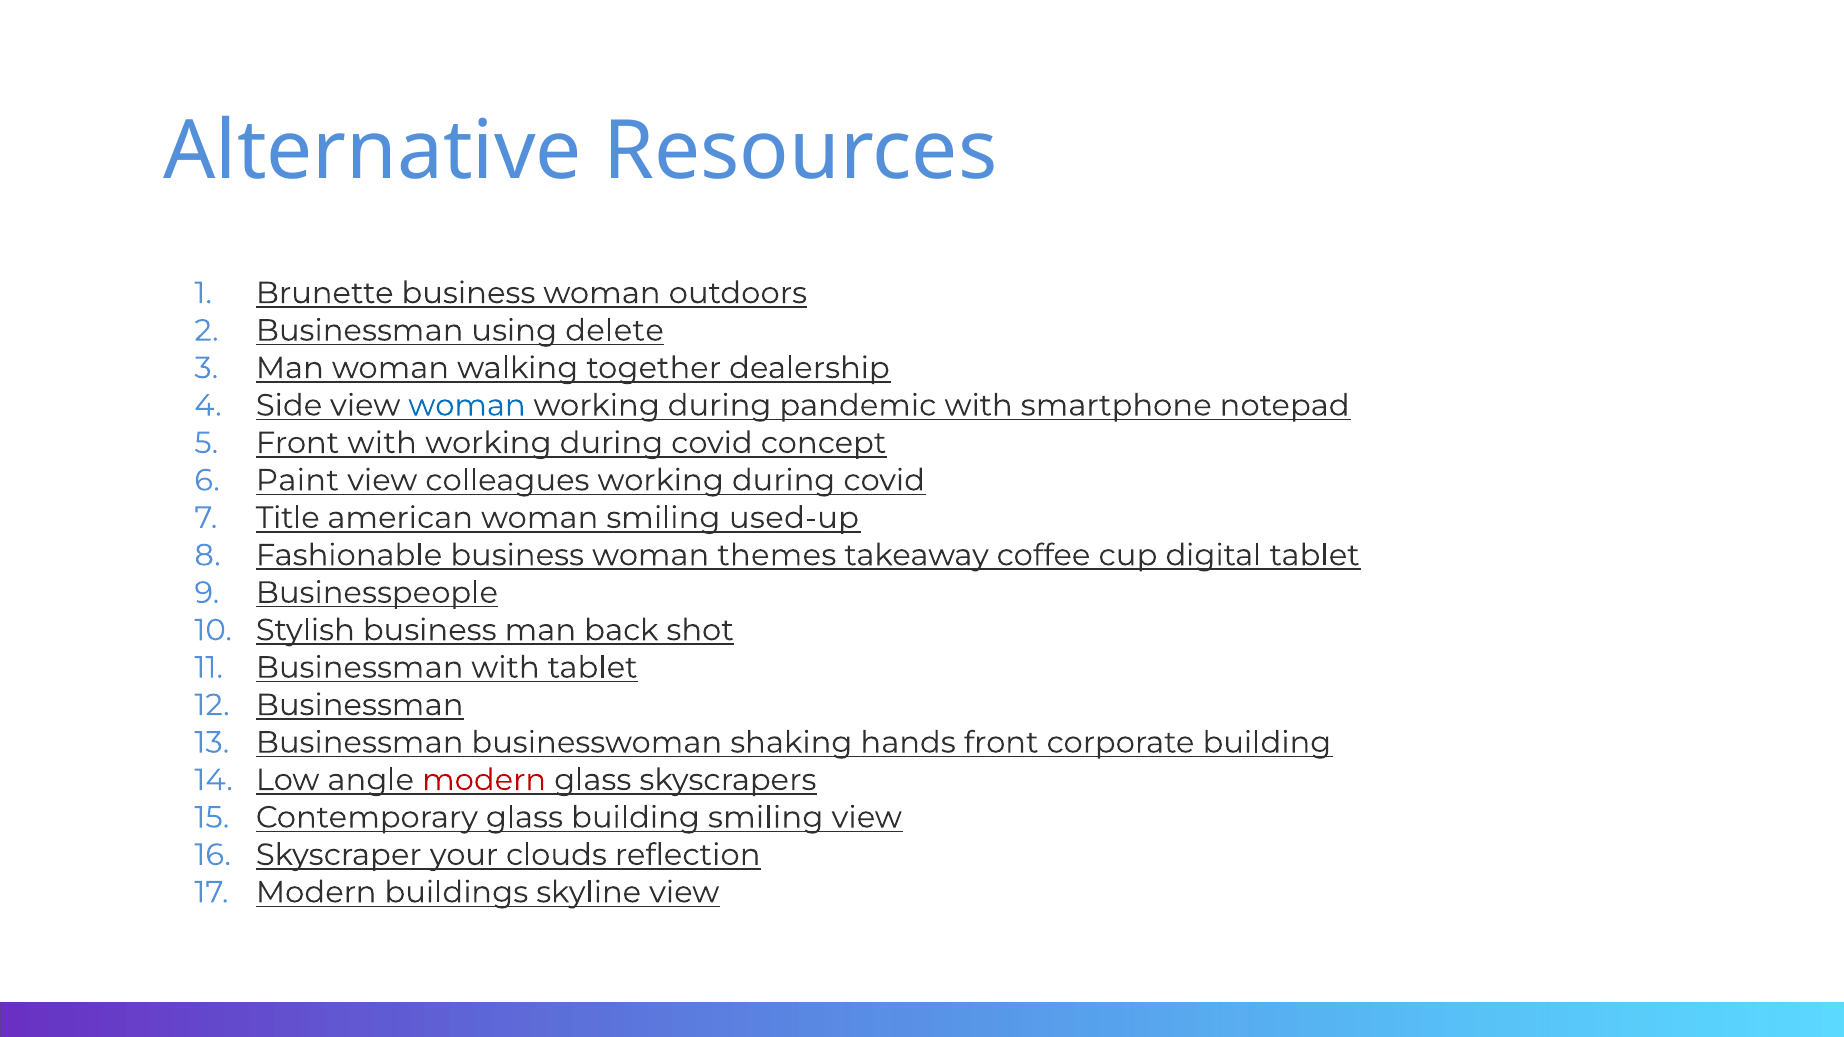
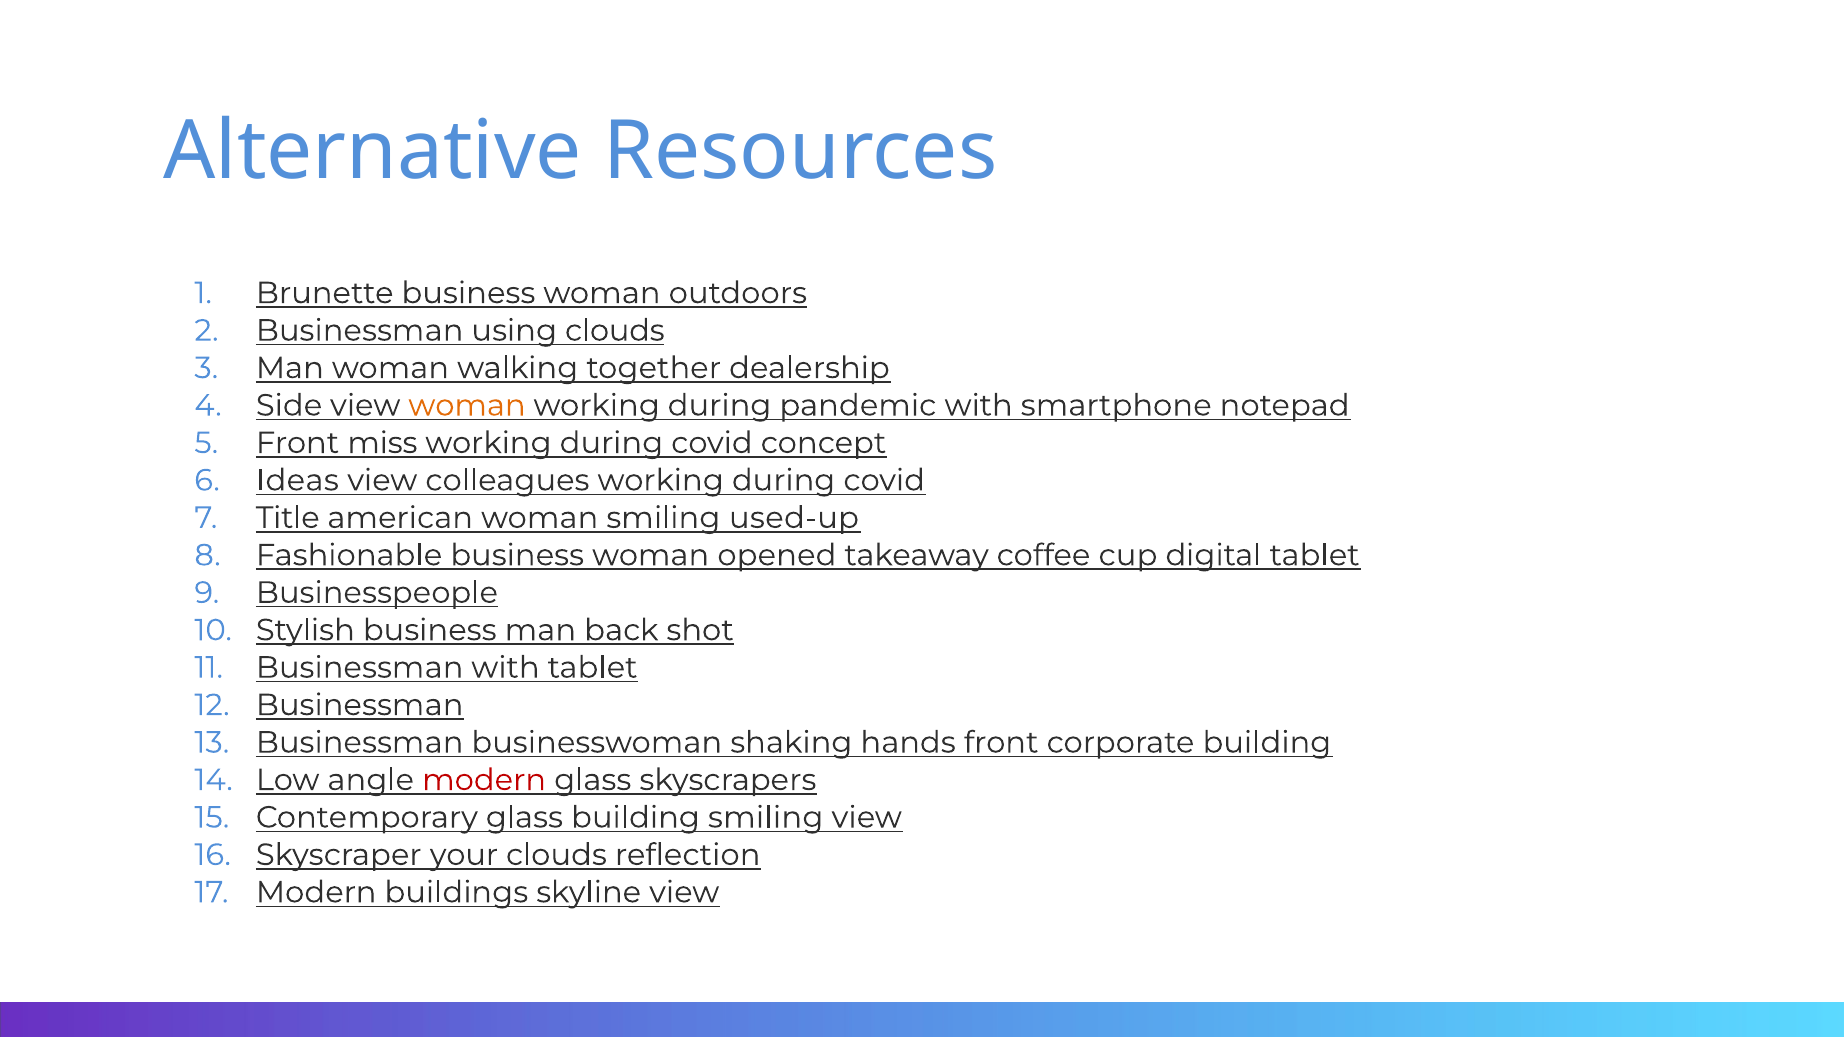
using delete: delete -> clouds
woman at (467, 406) colour: blue -> orange
Front with: with -> miss
Paint: Paint -> Ideas
themes: themes -> opened
